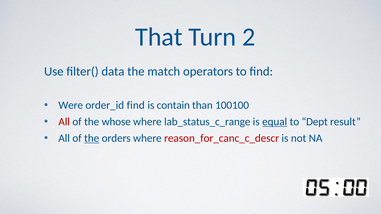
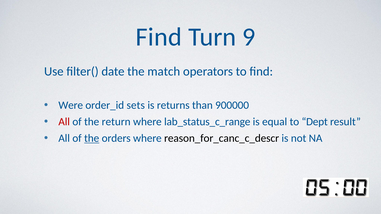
That at (159, 37): That -> Find
2: 2 -> 9
data: data -> date
order_id find: find -> sets
contain: contain -> returns
100100: 100100 -> 900000
whose: whose -> return
equal underline: present -> none
reason_for_canc_c_descr colour: red -> black
